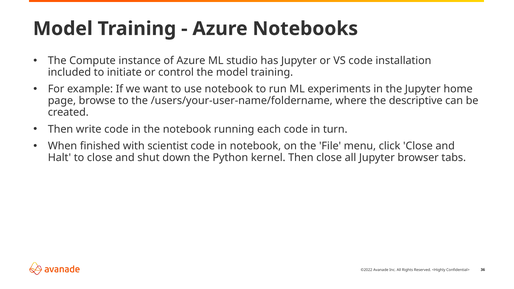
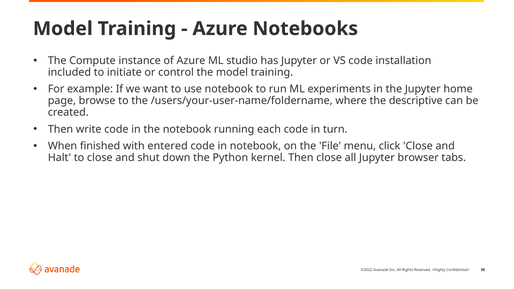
scientist: scientist -> entered
